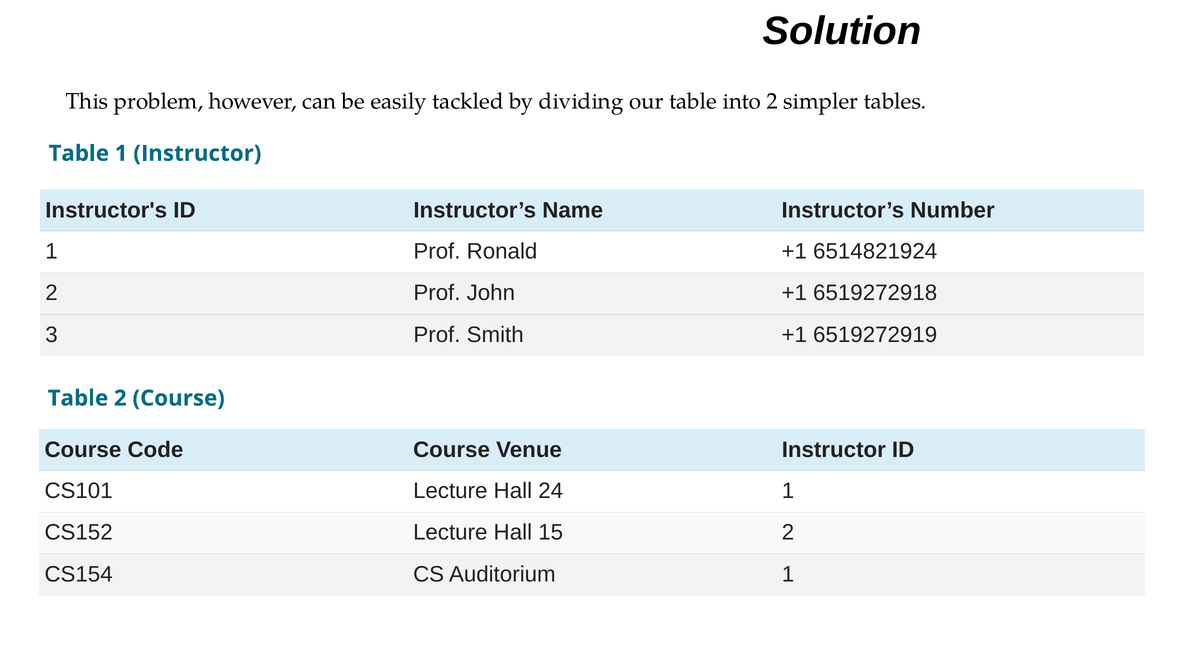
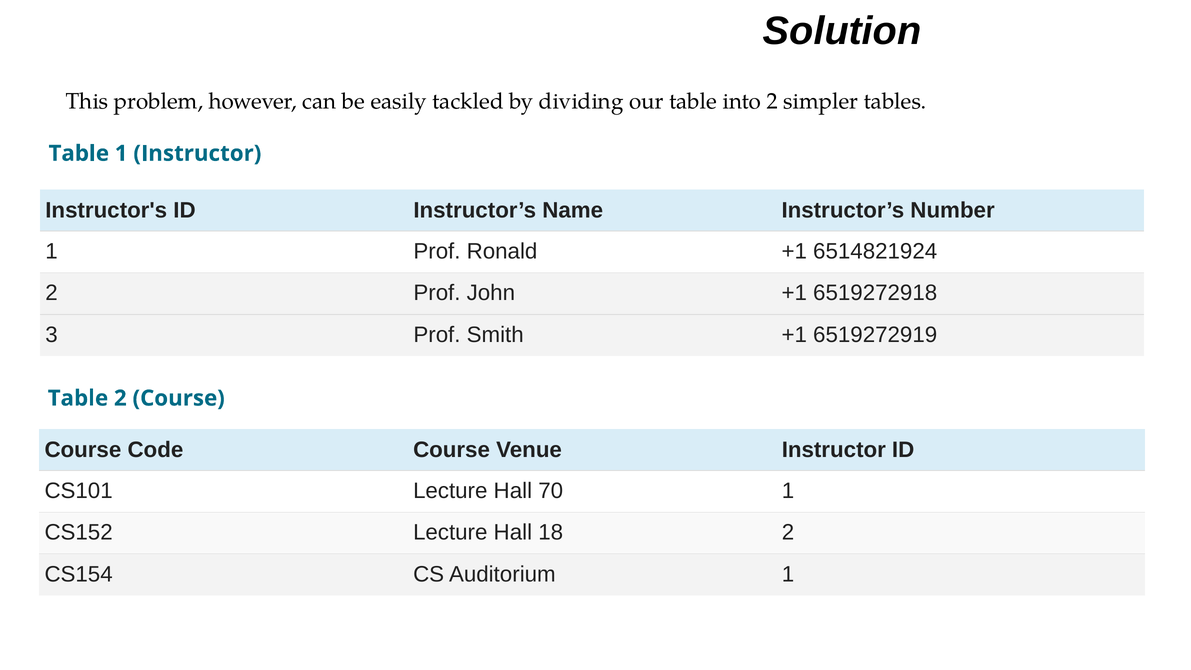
24: 24 -> 70
15: 15 -> 18
